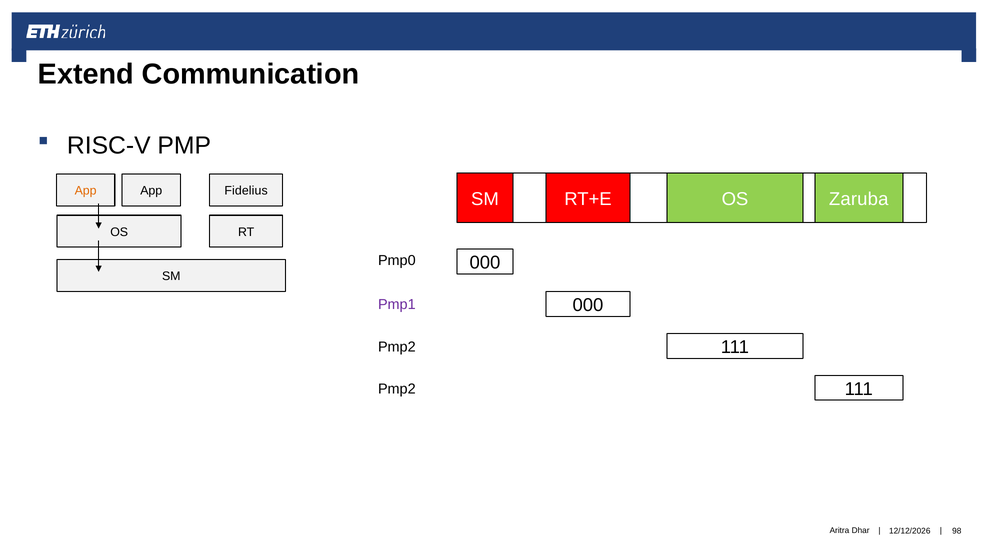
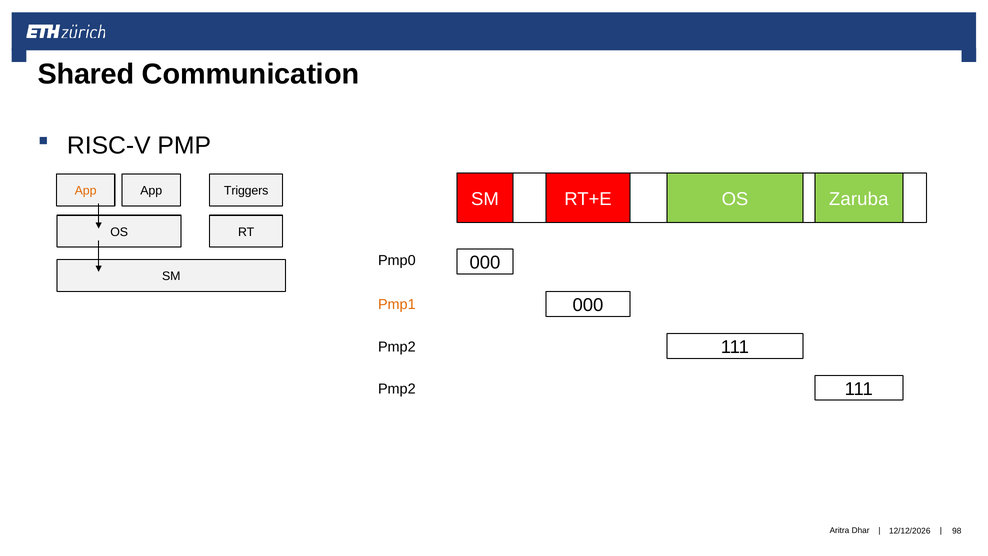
Extend: Extend -> Shared
Fidelius: Fidelius -> Triggers
Pmp1 colour: purple -> orange
